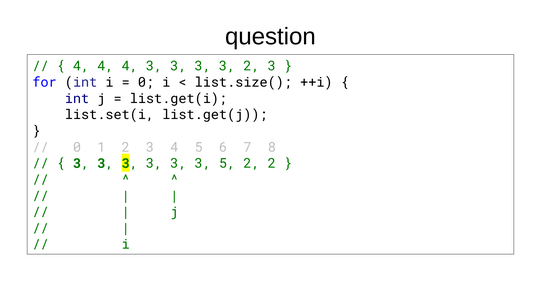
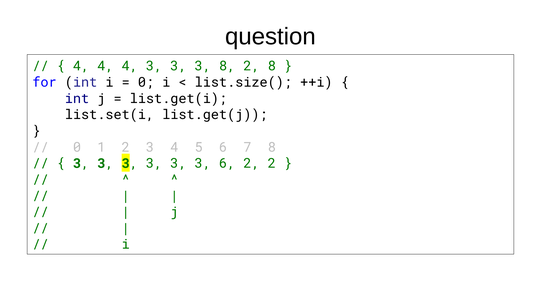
3 at (227, 66): 3 -> 8
3 at (272, 66): 3 -> 8
3 5: 5 -> 6
